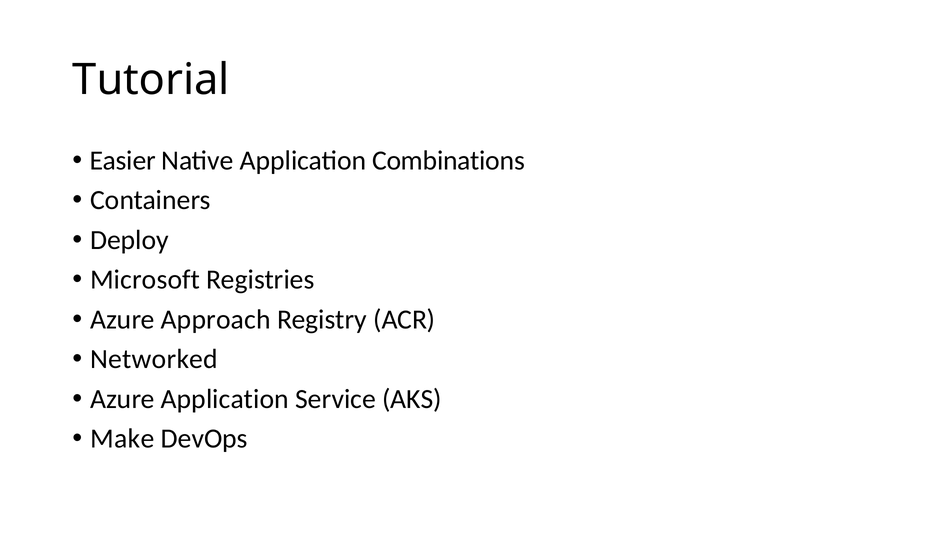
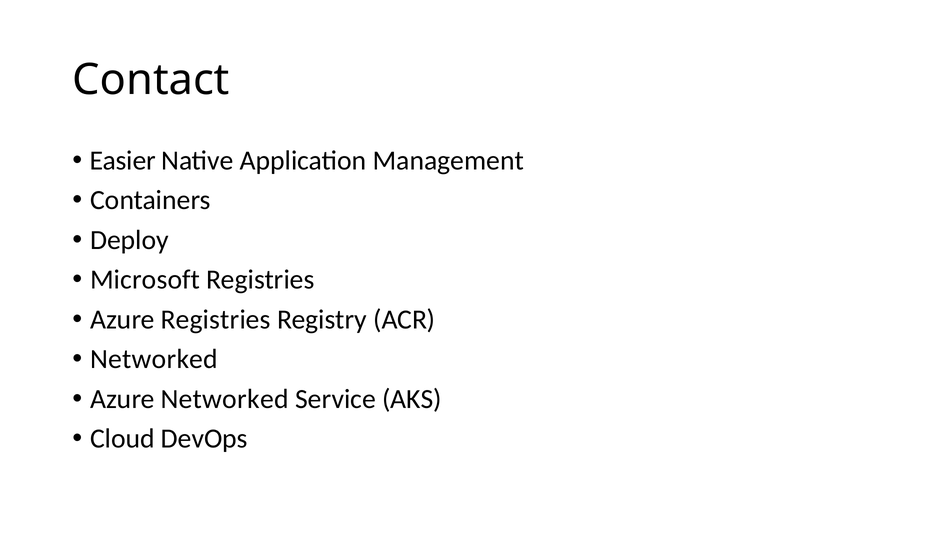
Tutorial: Tutorial -> Contact
Combinations: Combinations -> Management
Azure Approach: Approach -> Registries
Azure Application: Application -> Networked
Make: Make -> Cloud
